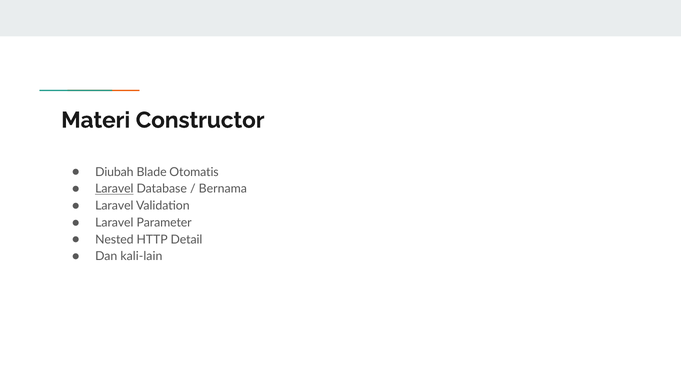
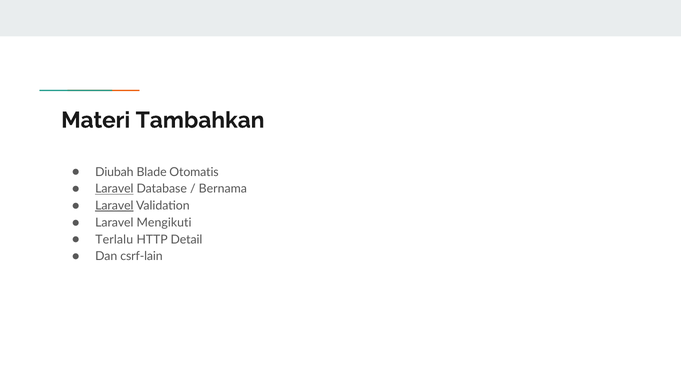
Constructor: Constructor -> Tambahkan
Laravel at (114, 206) underline: none -> present
Parameter: Parameter -> Mengikuti
Nested: Nested -> Terlalu
kali-lain: kali-lain -> csrf-lain
